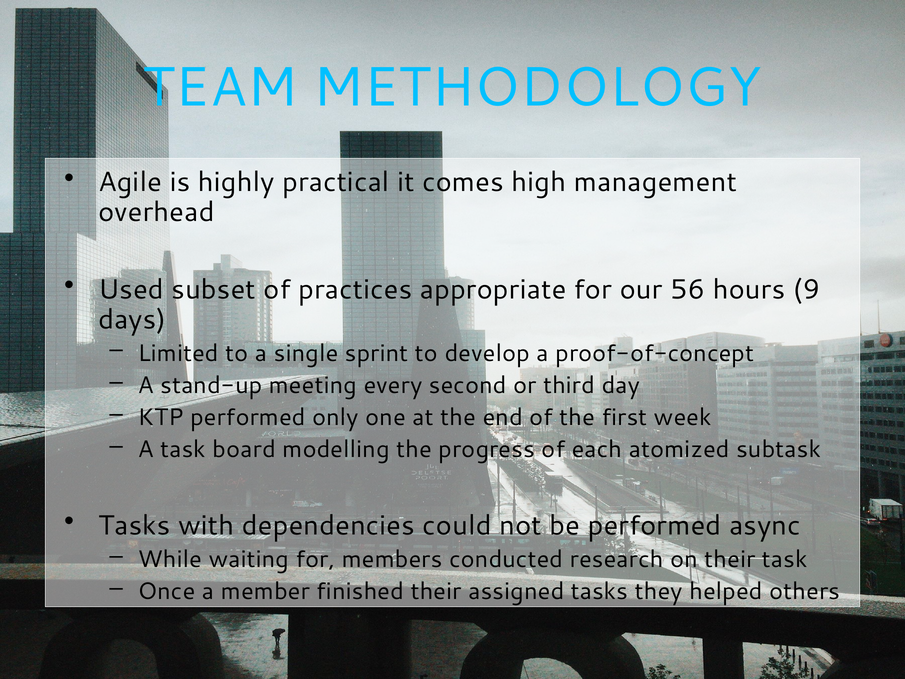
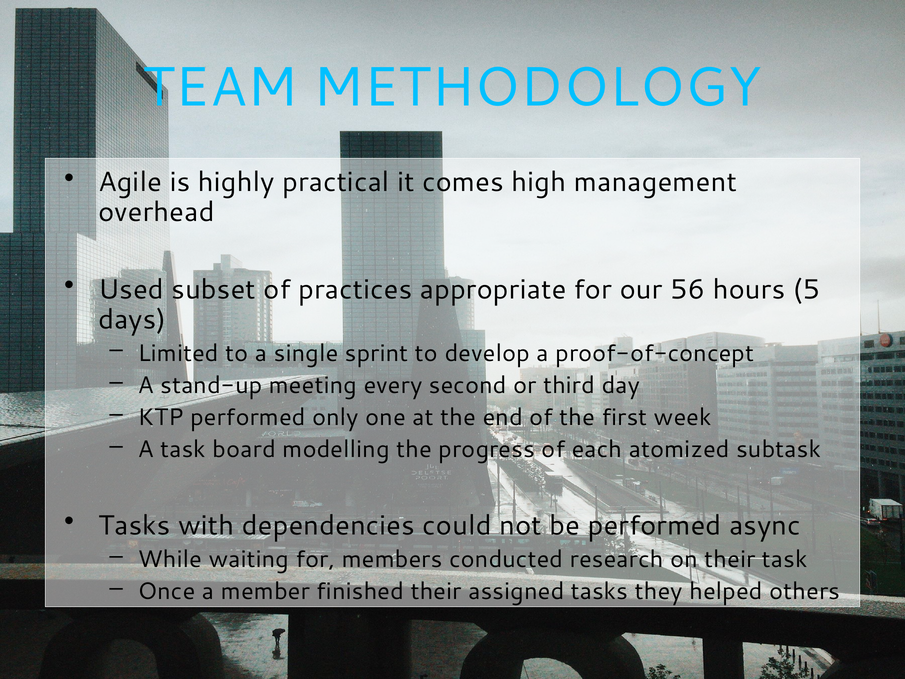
9: 9 -> 5
